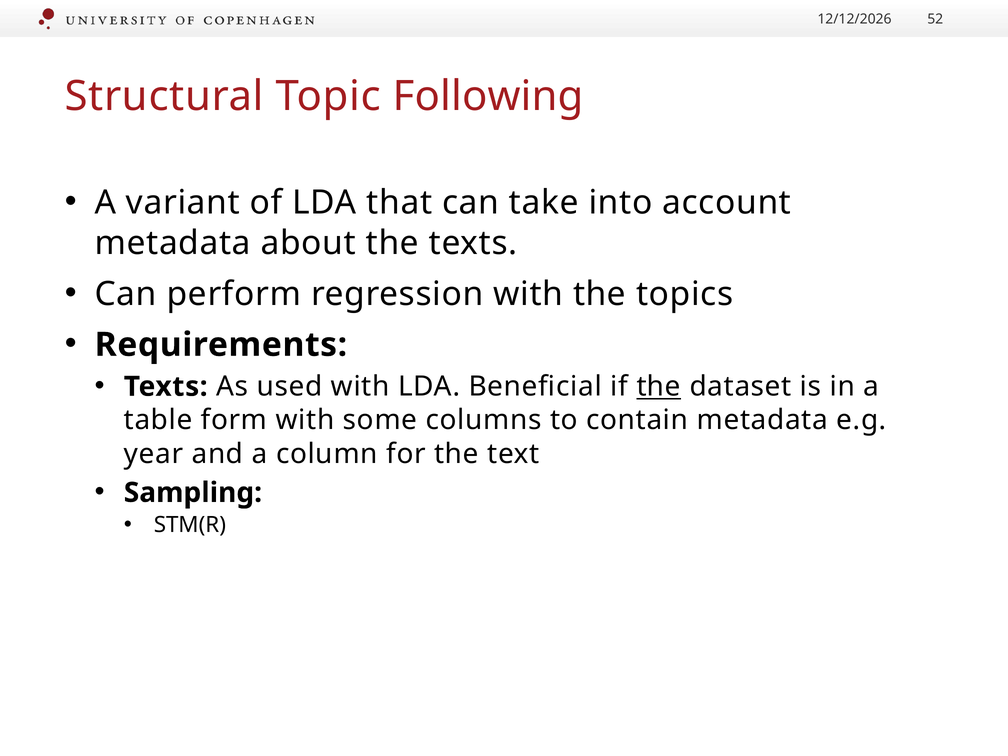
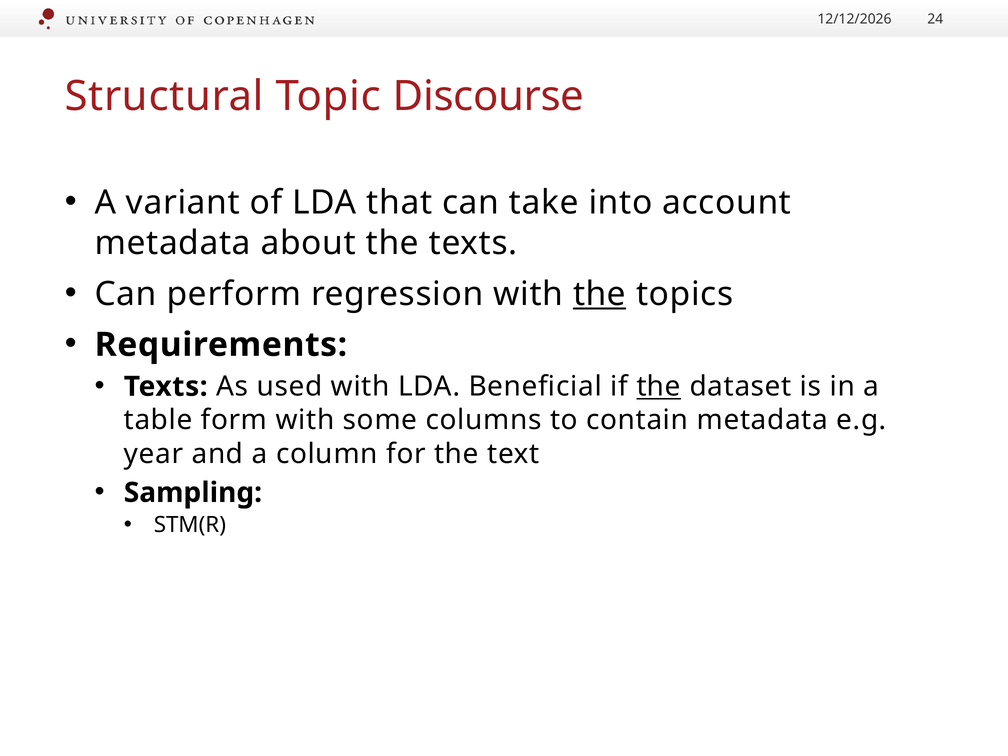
52: 52 -> 24
Following: Following -> Discourse
the at (599, 294) underline: none -> present
